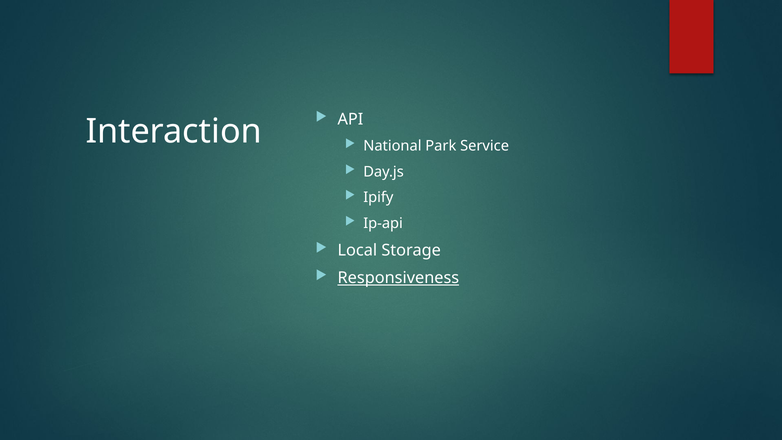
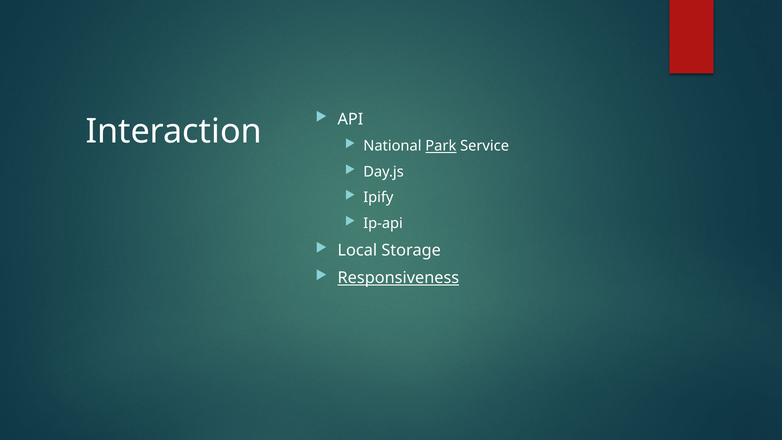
Park underline: none -> present
